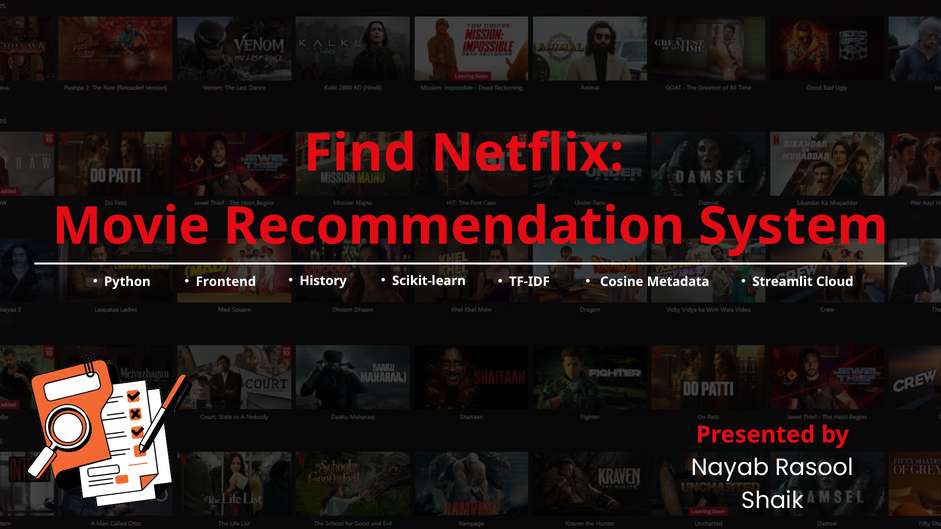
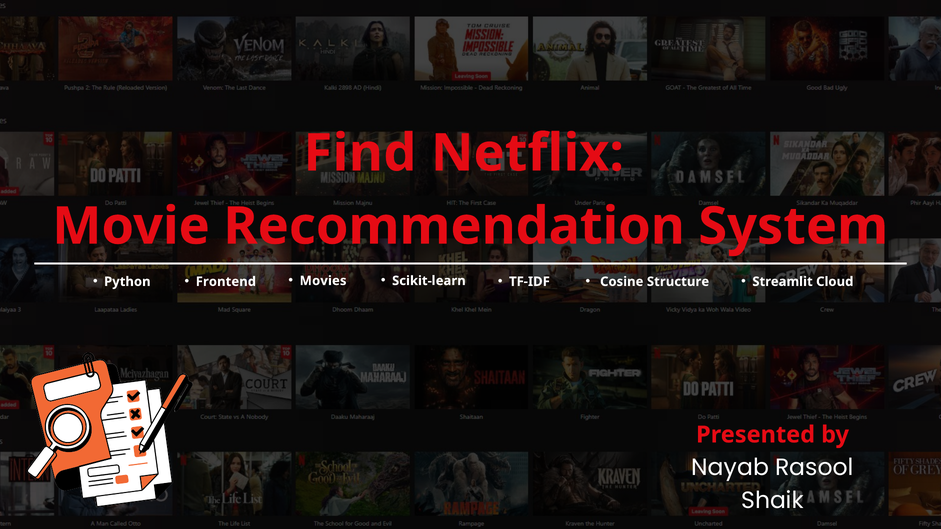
History: History -> Movies
Metadata: Metadata -> Structure
